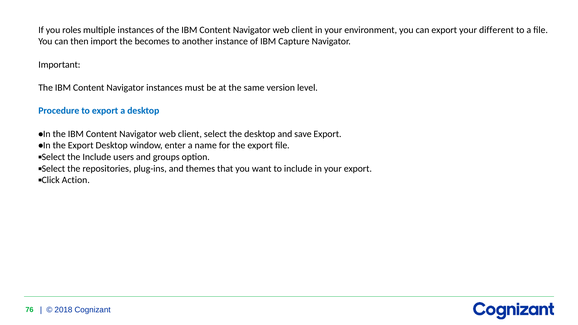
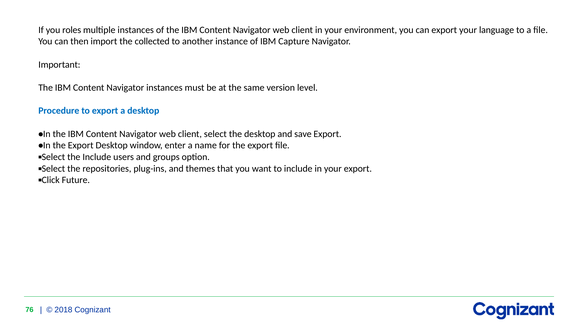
different: different -> language
becomes: becomes -> collected
Action: Action -> Future
